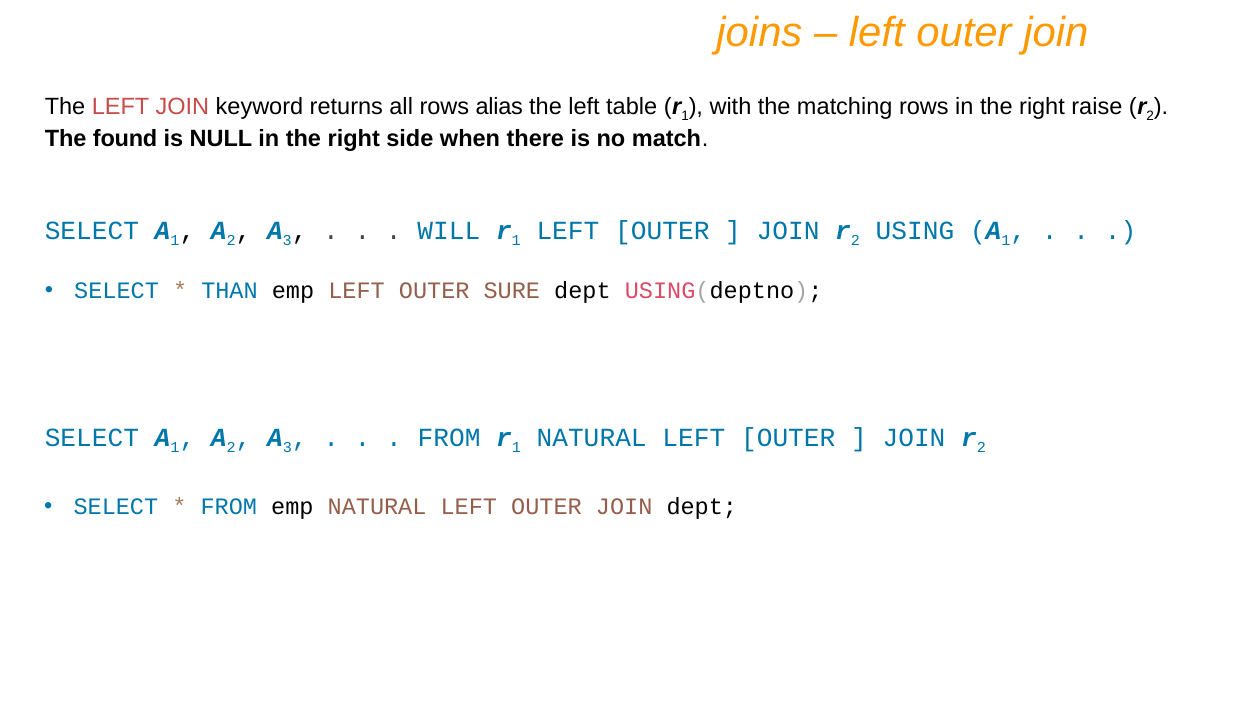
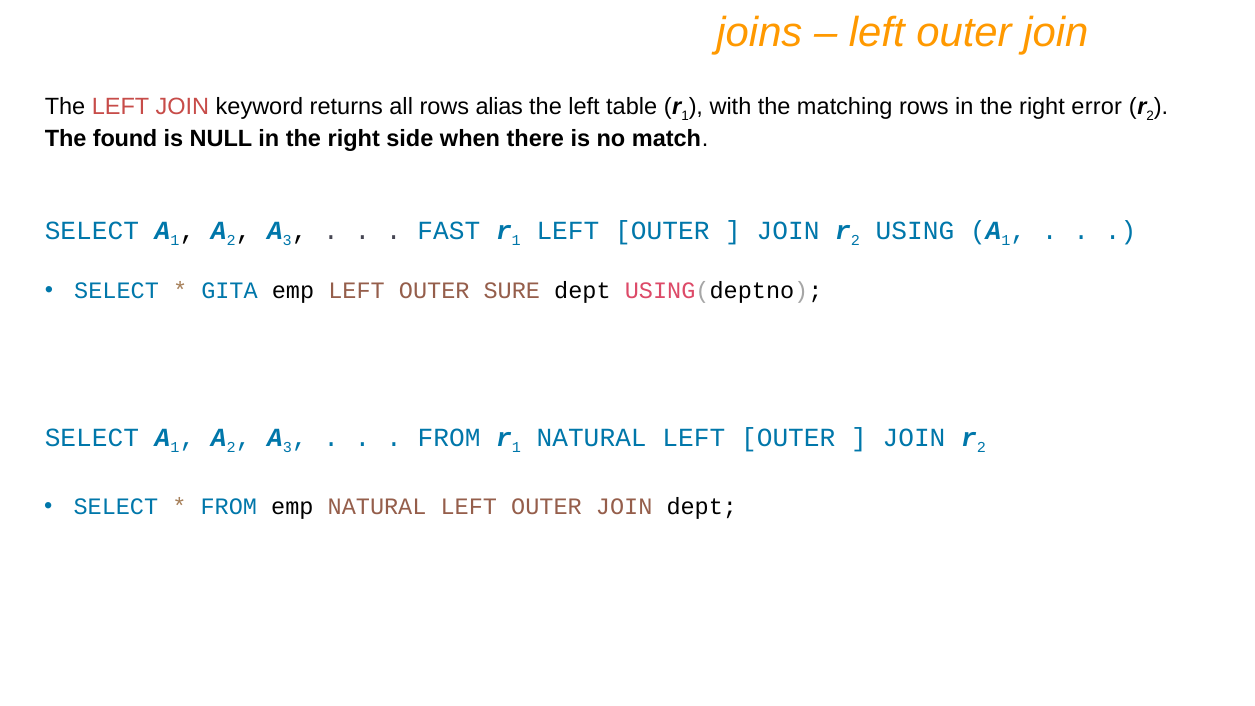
raise: raise -> error
WILL: WILL -> FAST
THAN: THAN -> GITA
